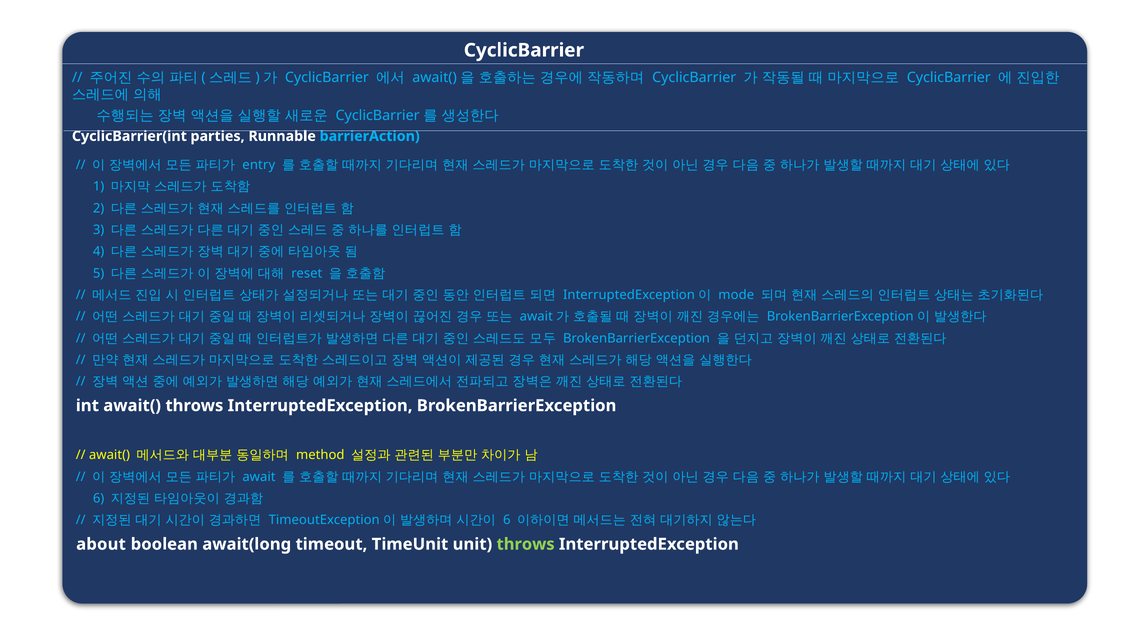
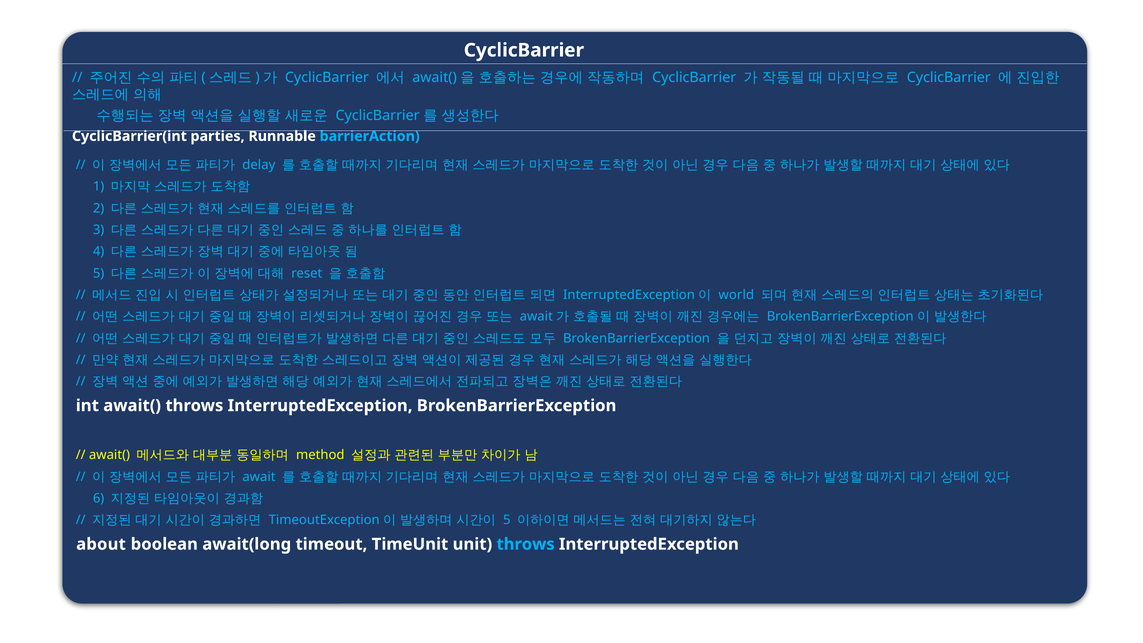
entry: entry -> delay
mode: mode -> world
6 at (507, 520): 6 -> 5
throws at (526, 544) colour: light green -> light blue
